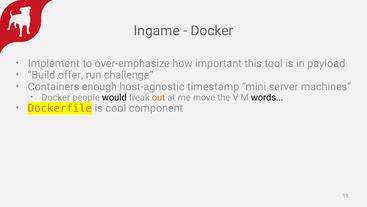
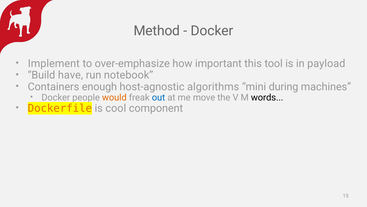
Ingame: Ingame -> Method
offer: offer -> have
challenge: challenge -> notebook
timestamp: timestamp -> algorithms
server: server -> during
would colour: black -> orange
out colour: orange -> blue
